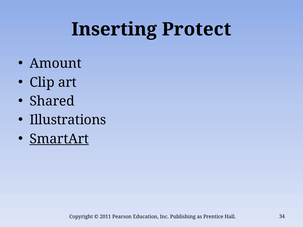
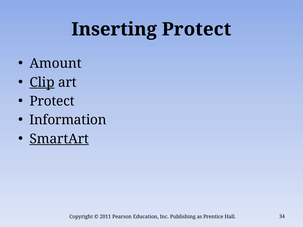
Clip underline: none -> present
Shared at (52, 101): Shared -> Protect
Illustrations: Illustrations -> Information
